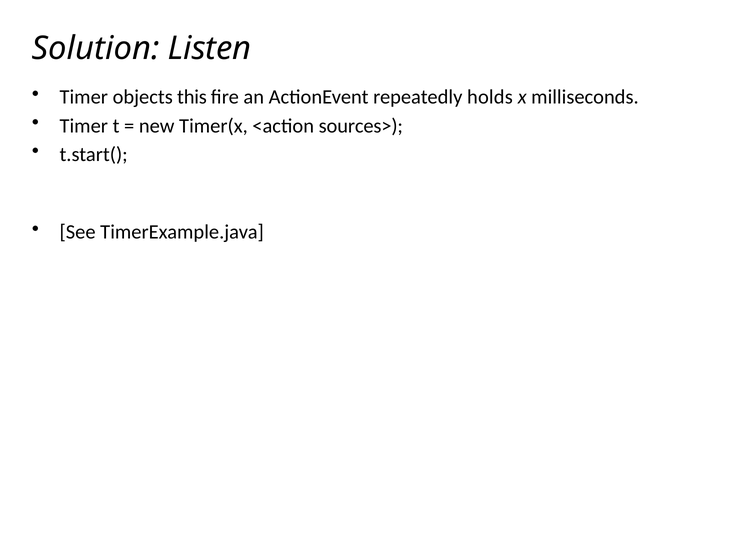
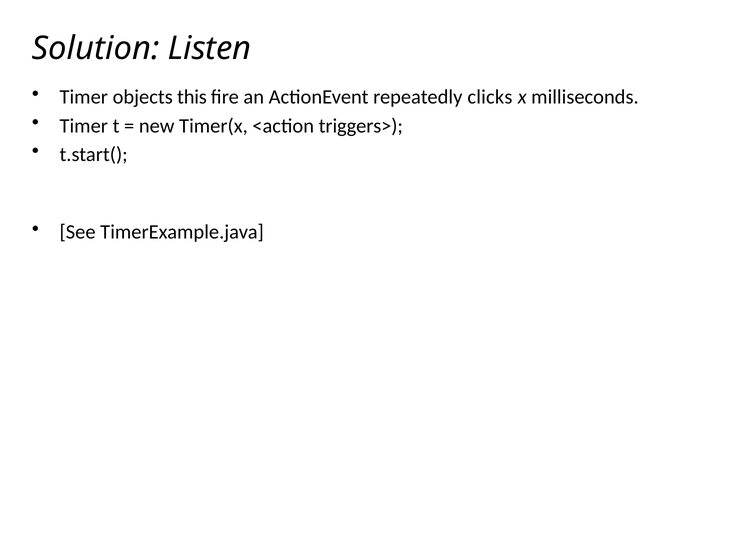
holds: holds -> clicks
sources>: sources> -> triggers>
